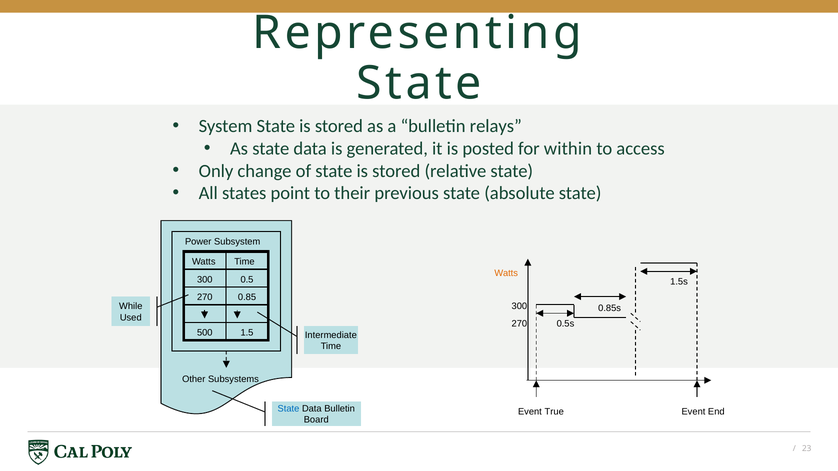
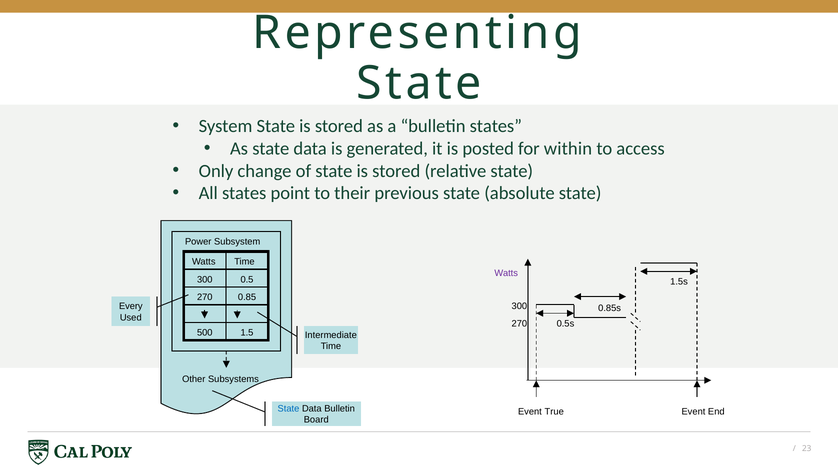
bulletin relays: relays -> states
Watts at (506, 274) colour: orange -> purple
While: While -> Every
